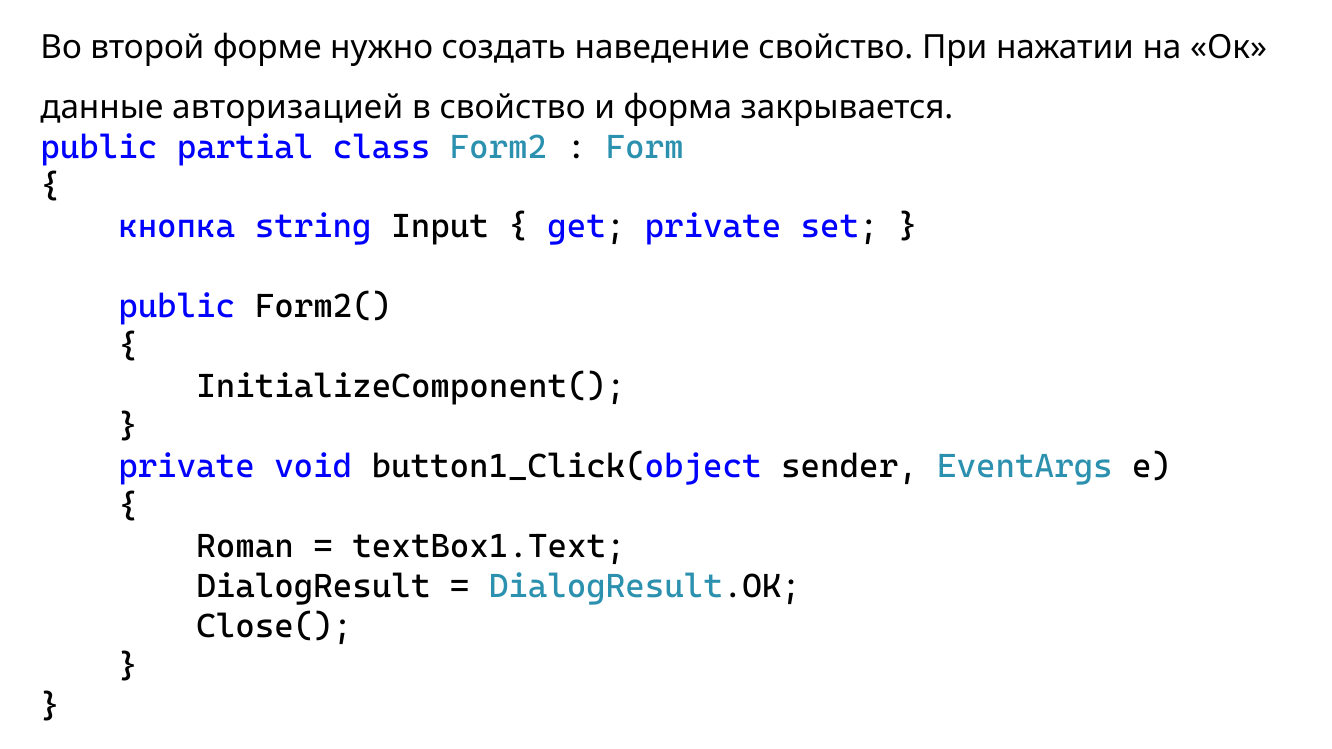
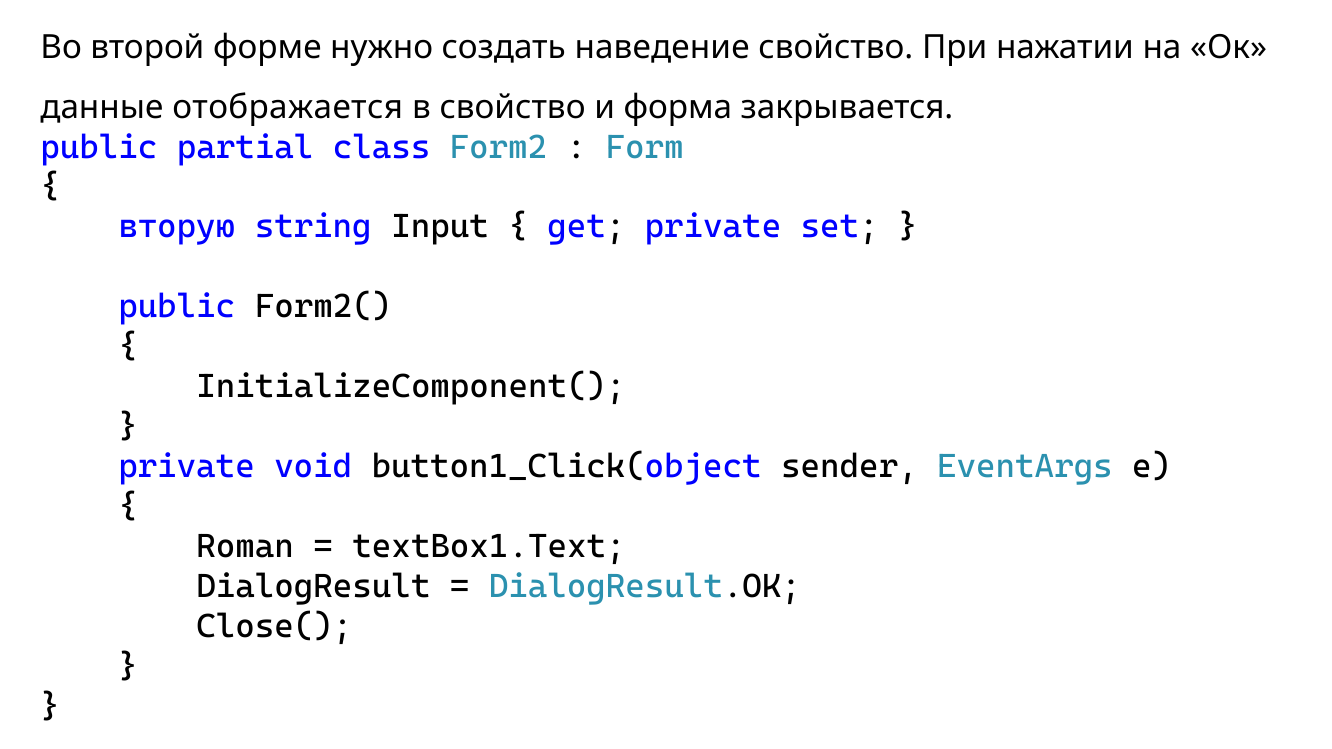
авторизацией: авторизацией -> отображается
кнопка: кнопка -> вторую
